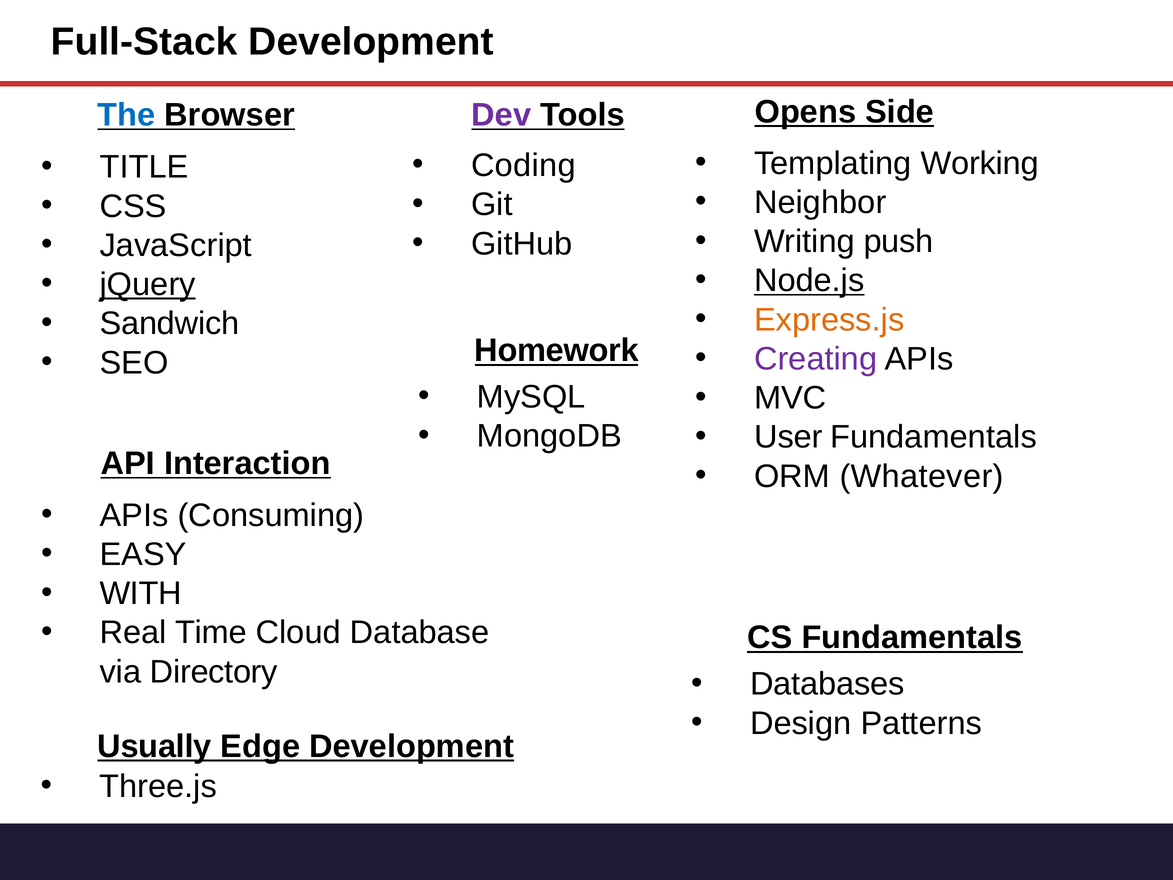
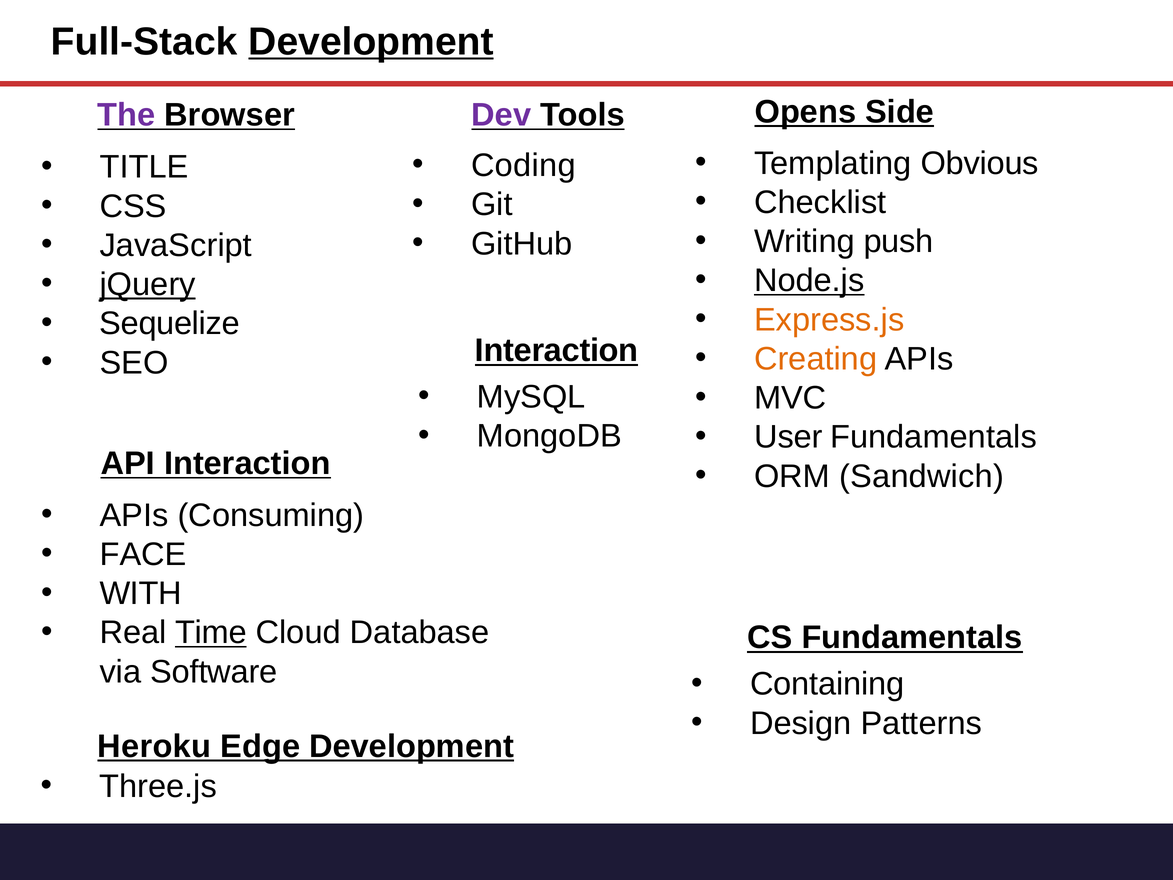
Development at (371, 42) underline: none -> present
The colour: blue -> purple
Working: Working -> Obvious
Neighbor: Neighbor -> Checklist
Sandwich: Sandwich -> Sequelize
Homework at (557, 351): Homework -> Interaction
Creating colour: purple -> orange
Whatever: Whatever -> Sandwich
EASY: EASY -> FACE
Time underline: none -> present
Directory: Directory -> Software
Databases: Databases -> Containing
Usually: Usually -> Heroku
